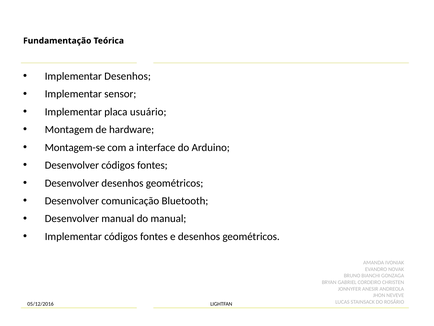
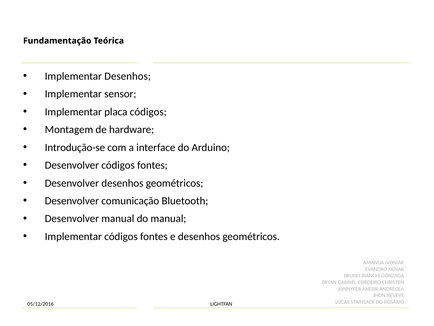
placa usuário: usuário -> códigos
Montagem-se: Montagem-se -> Introdução-se
